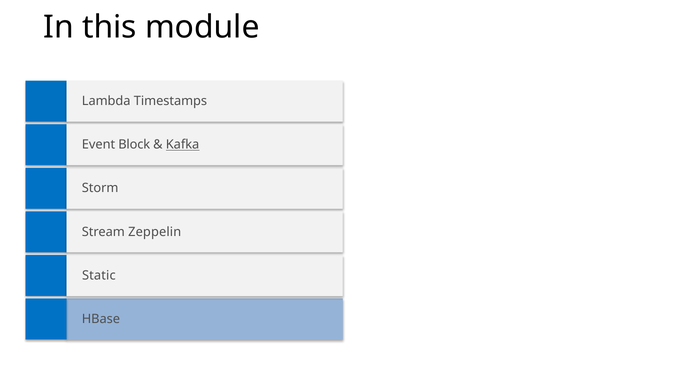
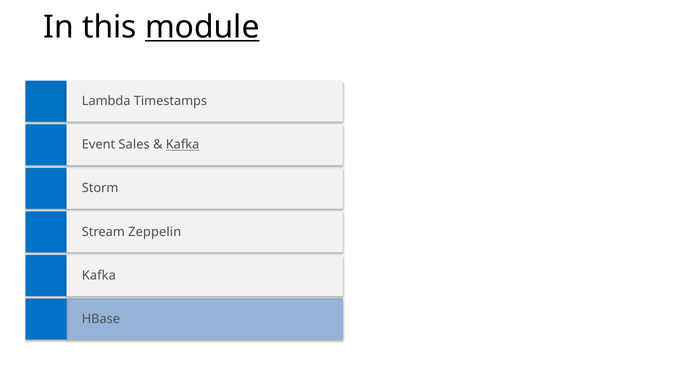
module underline: none -> present
Block: Block -> Sales
Static at (99, 275): Static -> Kafka
